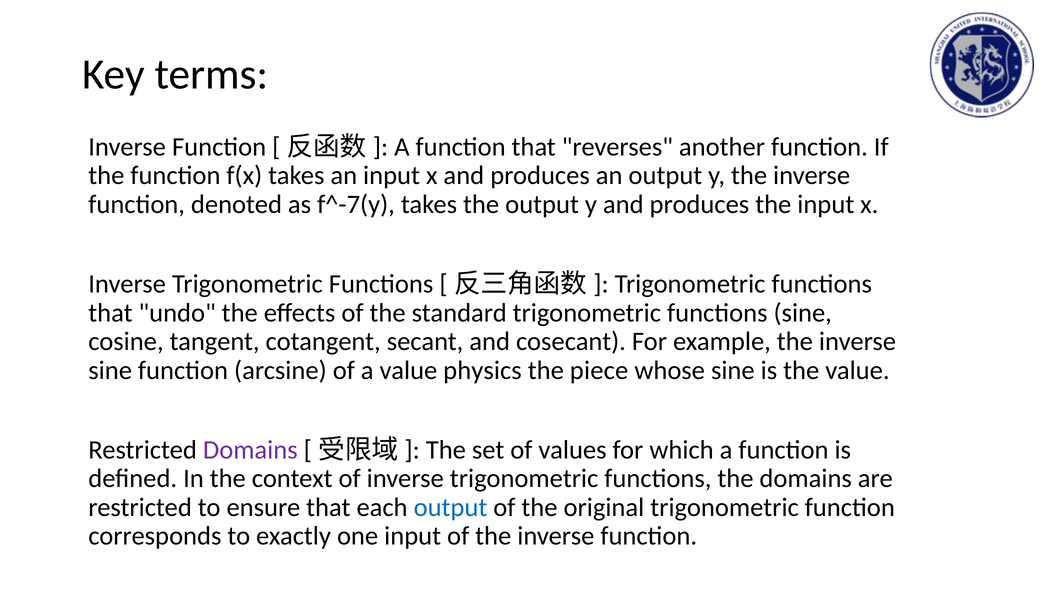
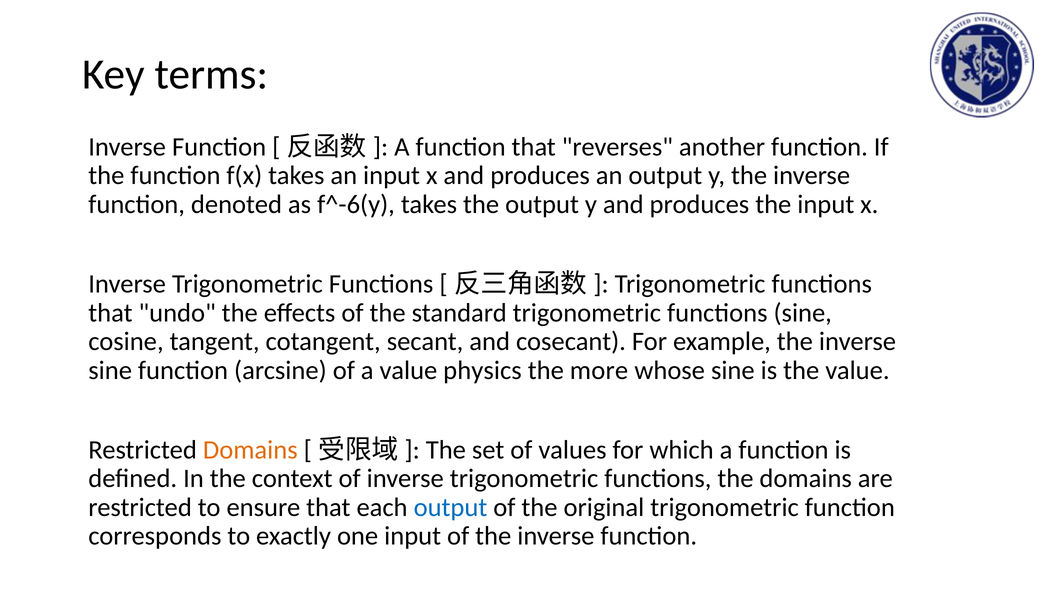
f^-7(y: f^-7(y -> f^-6(y
piece: piece -> more
Domains at (250, 450) colour: purple -> orange
